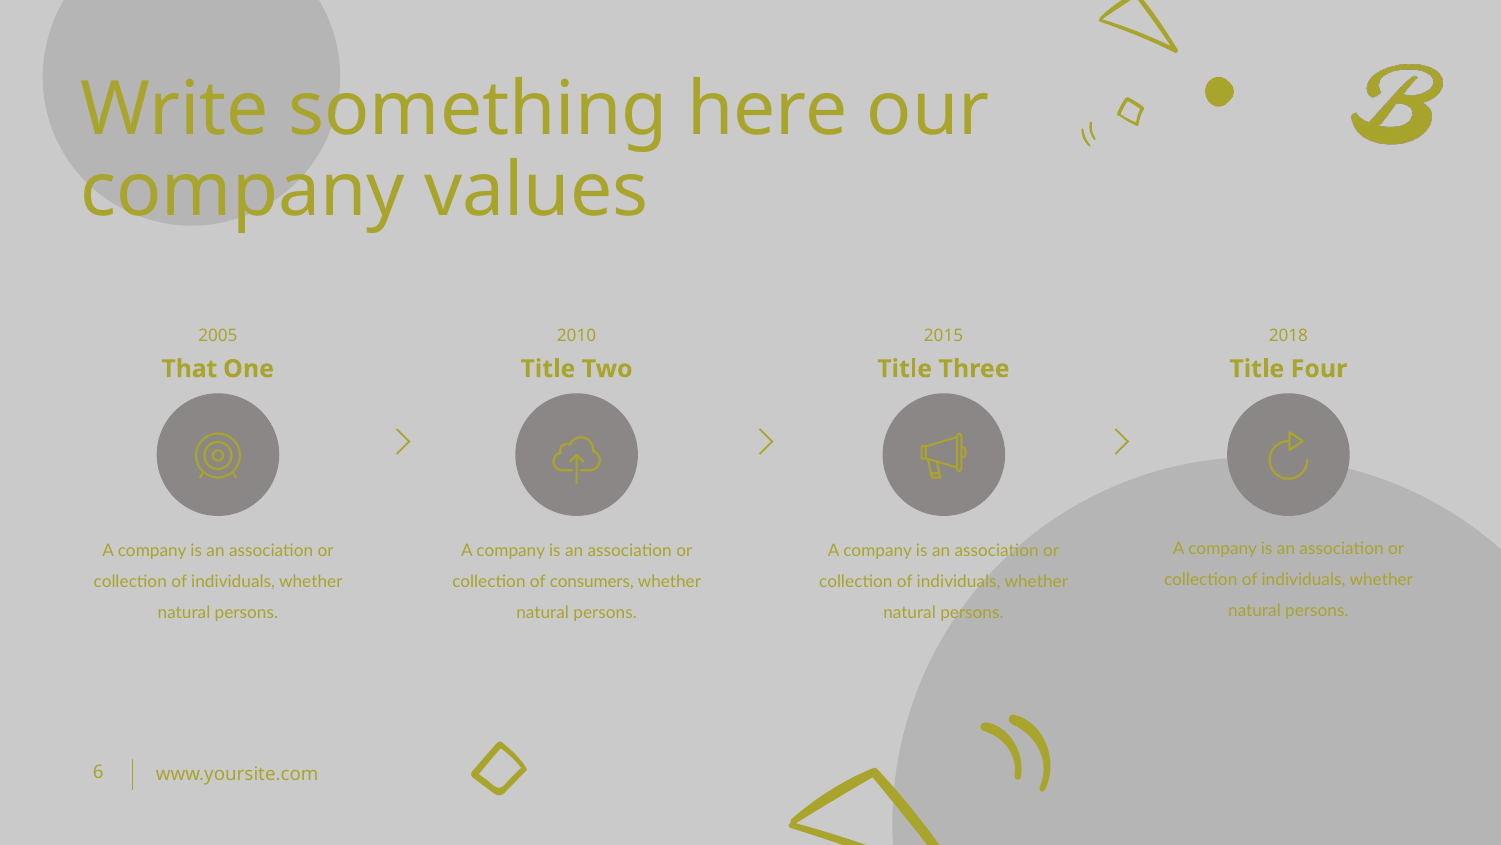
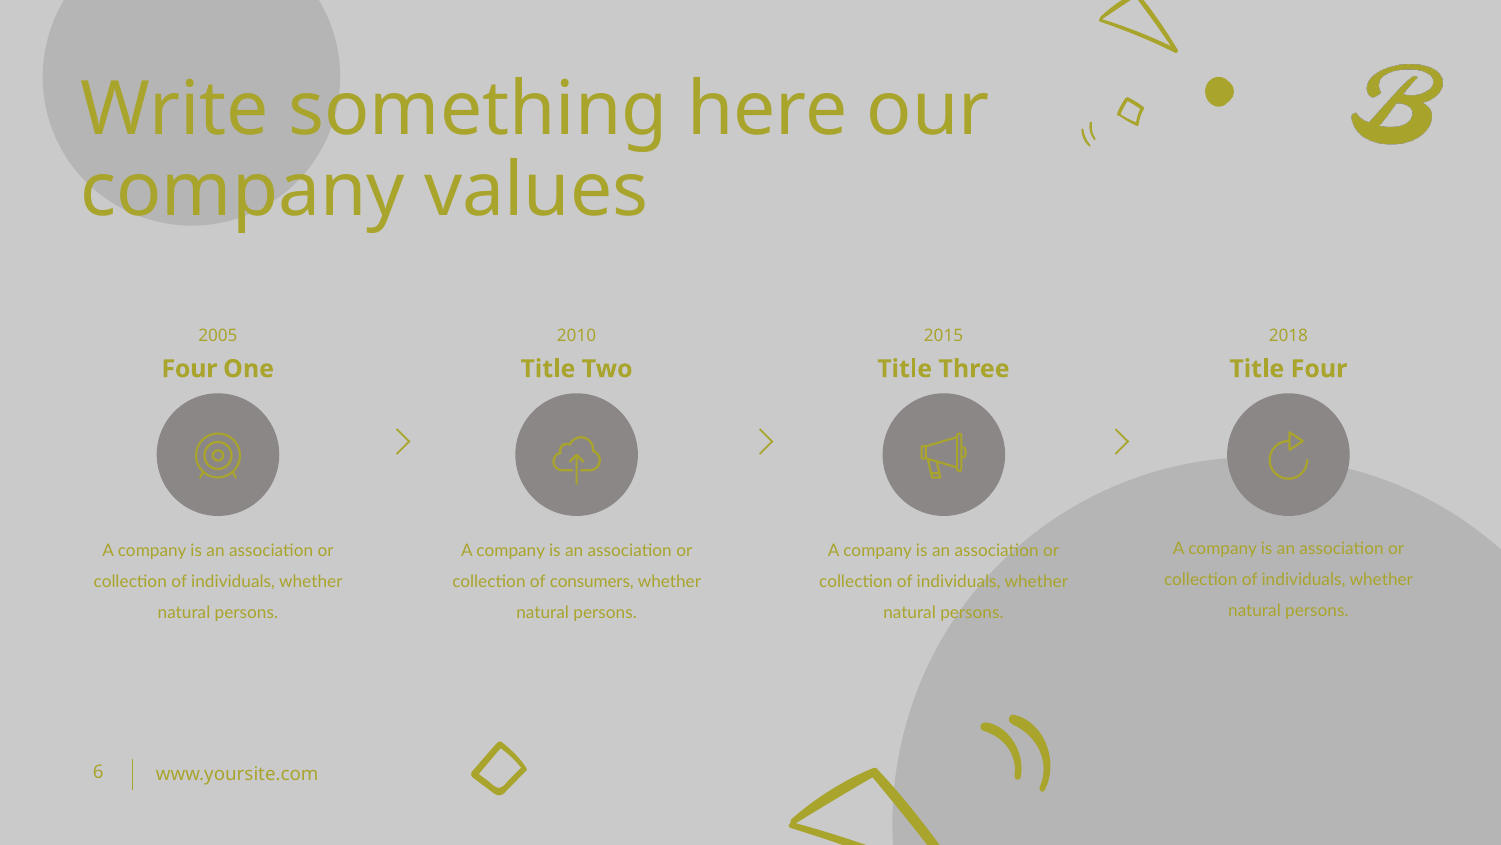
That at (189, 369): That -> Four
